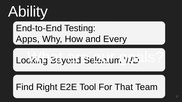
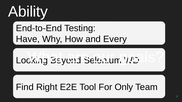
Apps: Apps -> Have
That: That -> Only
